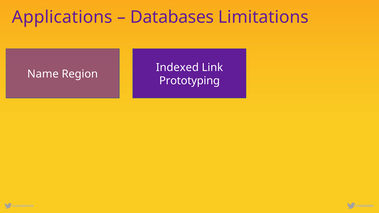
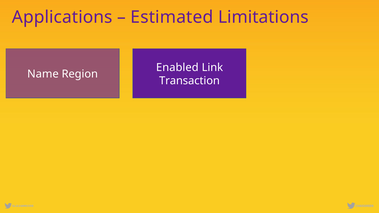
Databases: Databases -> Estimated
Indexed: Indexed -> Enabled
Prototyping: Prototyping -> Transaction
